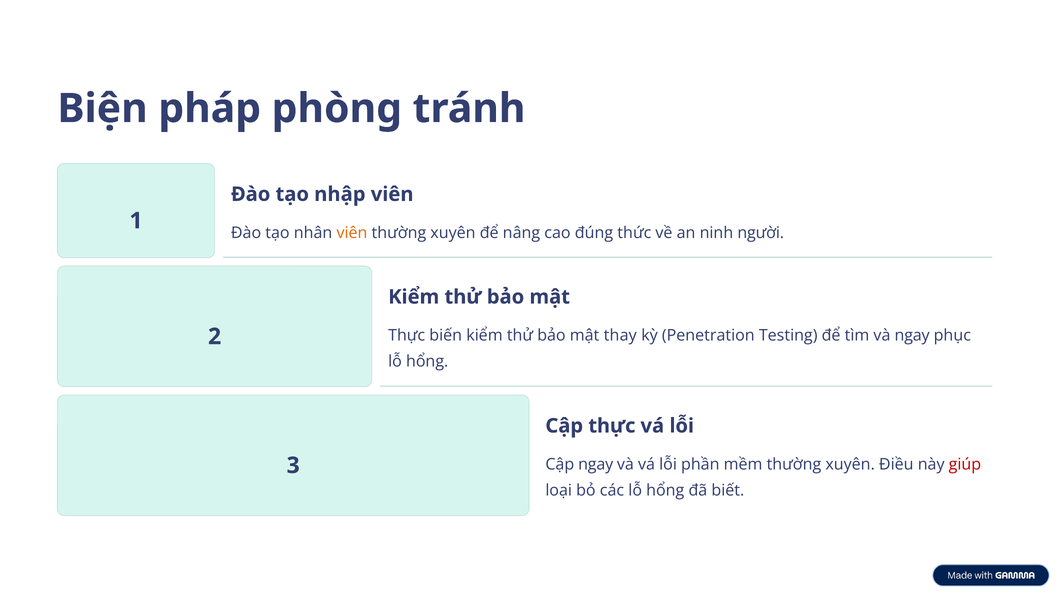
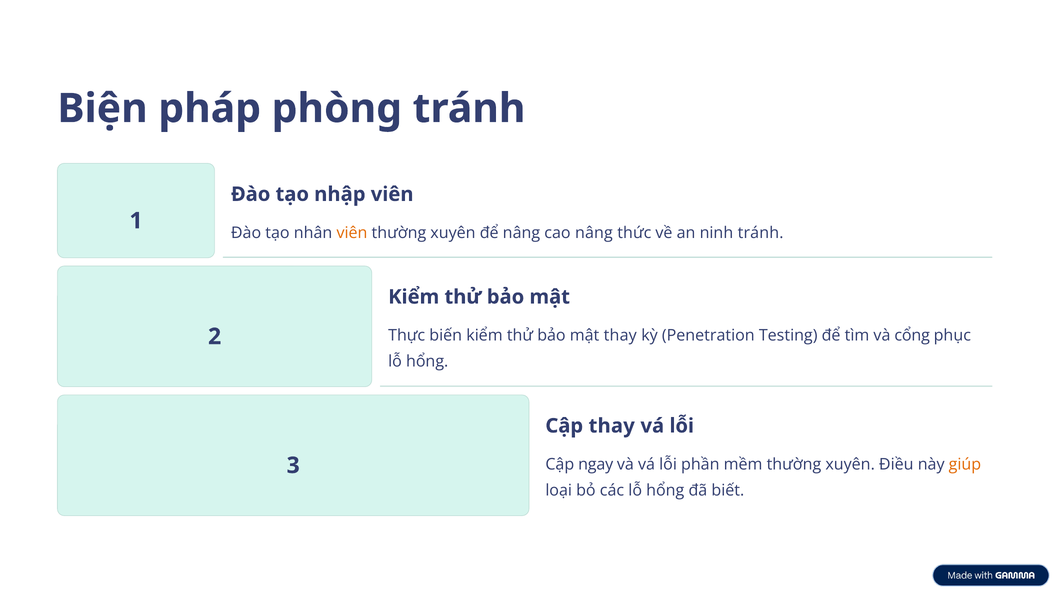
cao đúng: đúng -> nâng
ninh người: người -> tránh
và ngay: ngay -> cổng
Cập thực: thực -> thay
giúp colour: red -> orange
